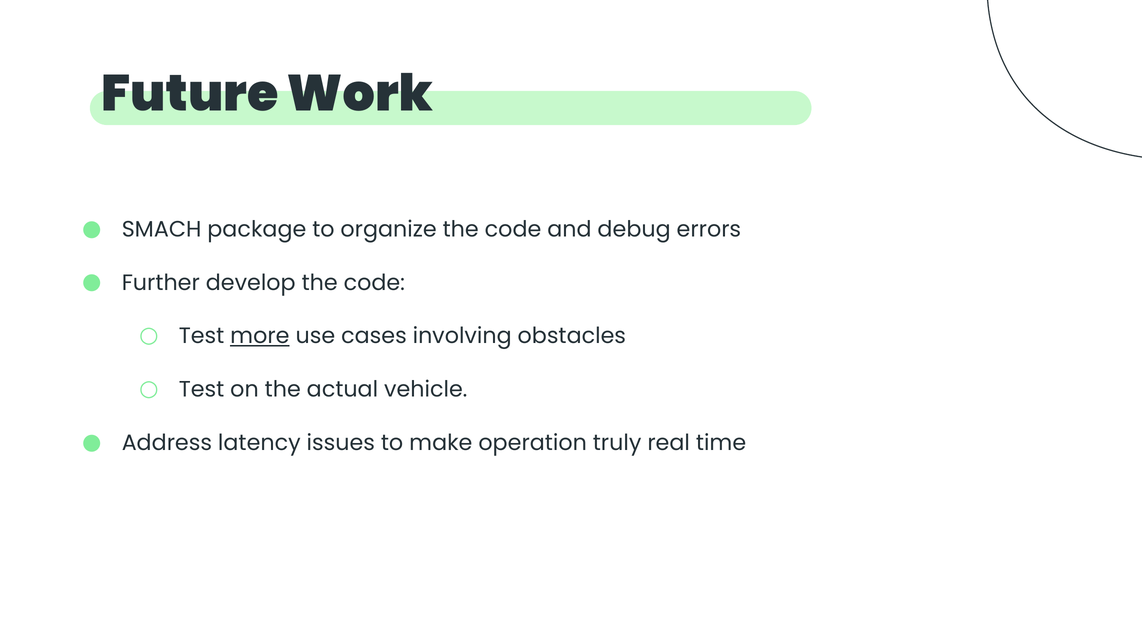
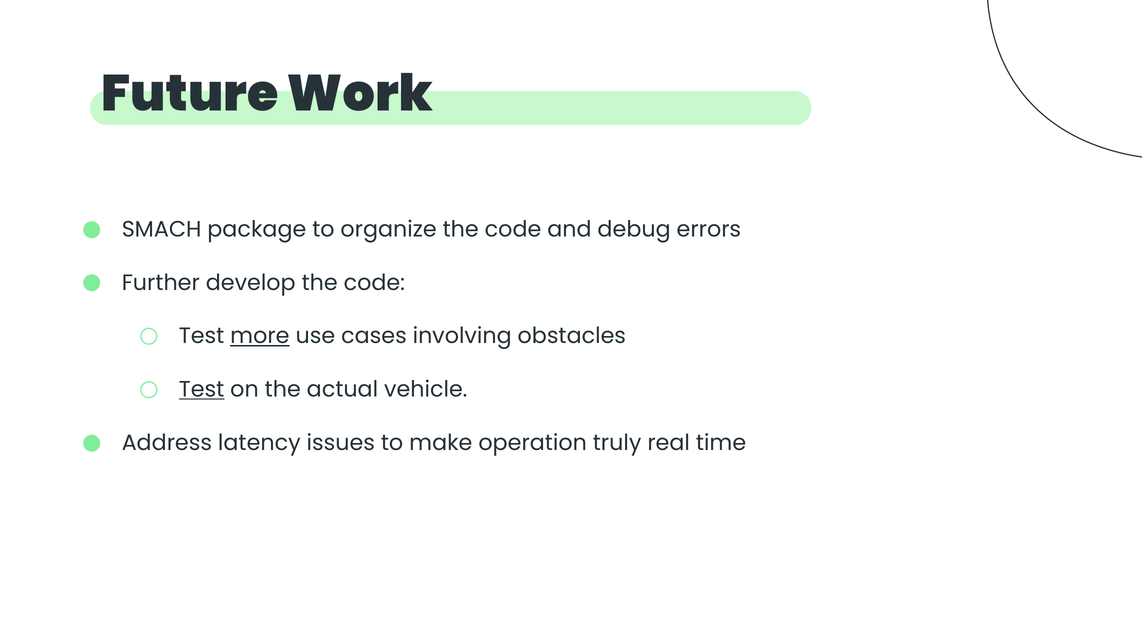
Test at (202, 389) underline: none -> present
